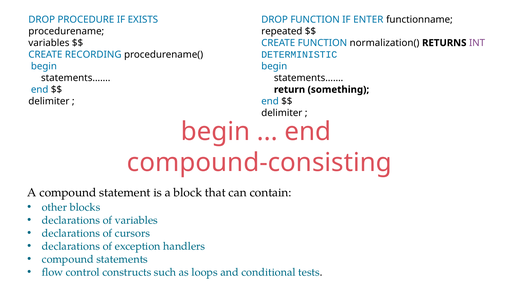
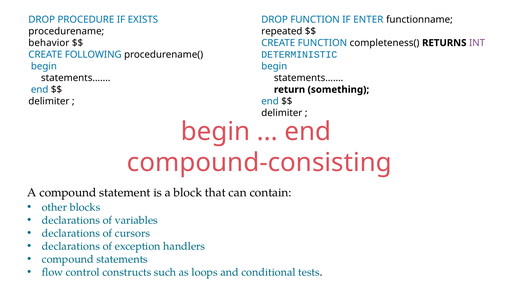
variables at (49, 43): variables -> behavior
normalization(: normalization( -> completeness(
RECORDING: RECORDING -> FOLLOWING
